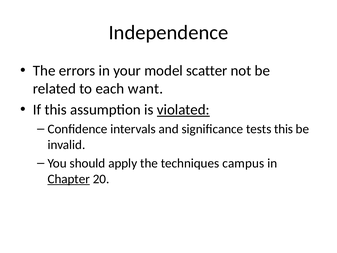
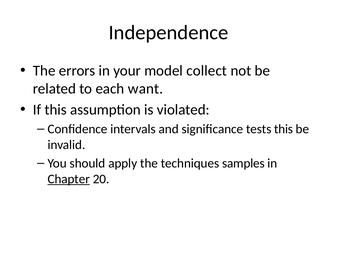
scatter: scatter -> collect
violated underline: present -> none
campus: campus -> samples
